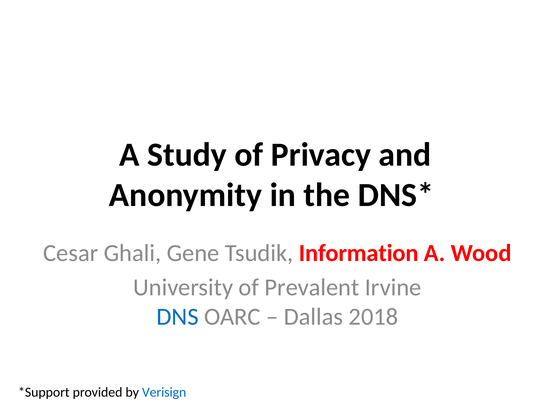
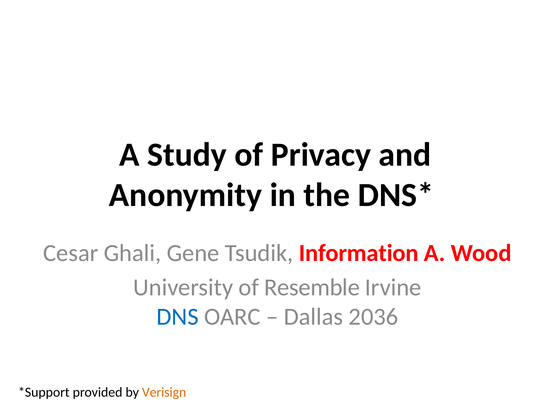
Prevalent: Prevalent -> Resemble
2018: 2018 -> 2036
Verisign colour: blue -> orange
